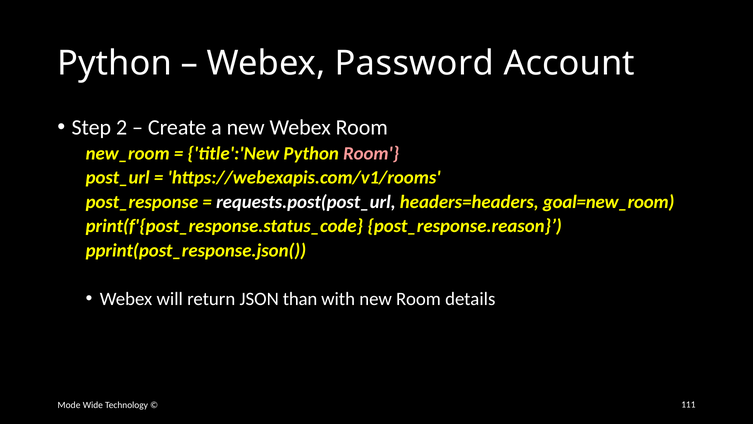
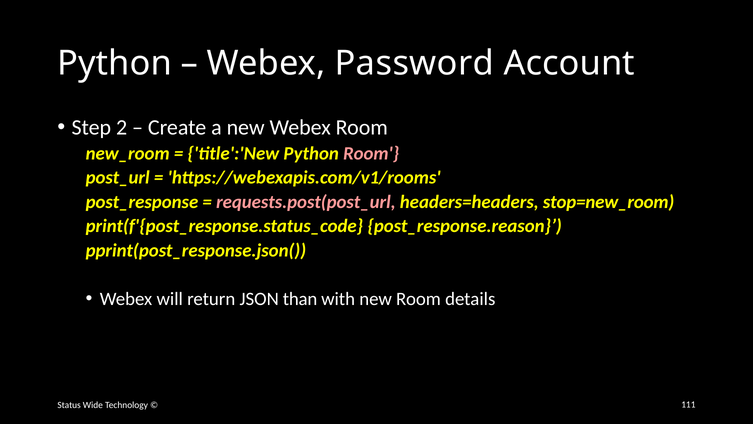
requests.post(post_url colour: white -> pink
goal=new_room: goal=new_room -> stop=new_room
Mode: Mode -> Status
